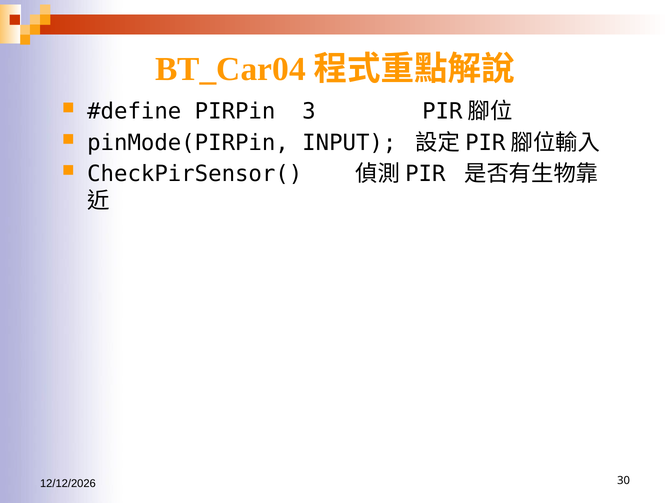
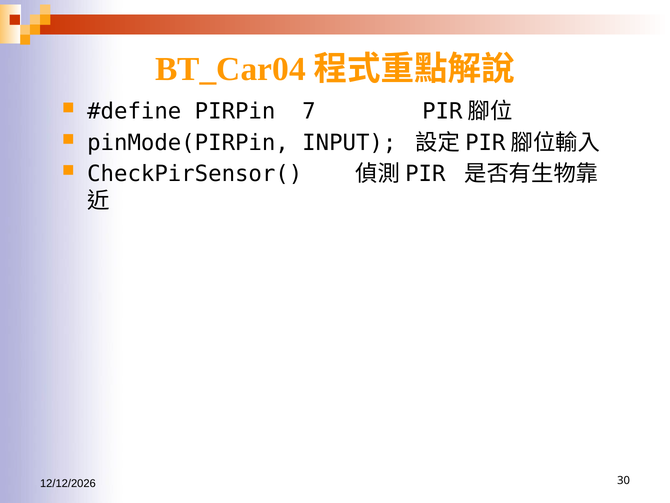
3: 3 -> 7
